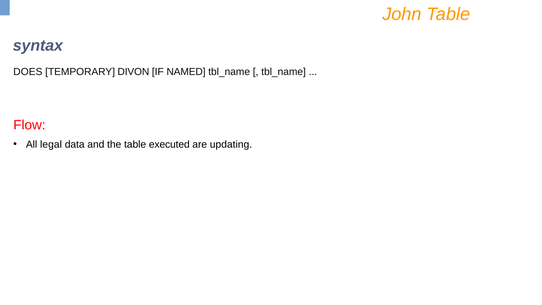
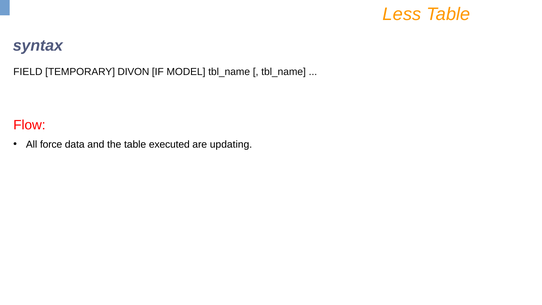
John: John -> Less
DOES: DOES -> FIELD
NAMED: NAMED -> MODEL
legal: legal -> force
